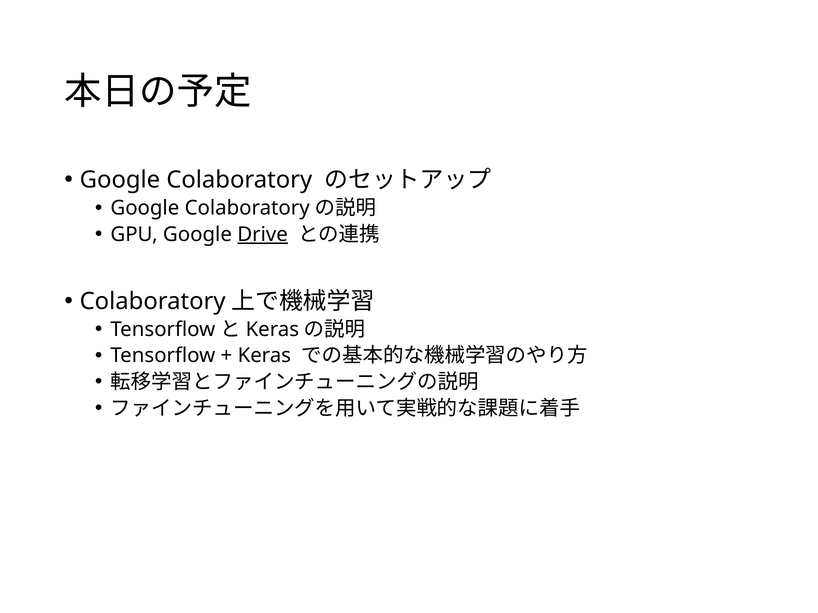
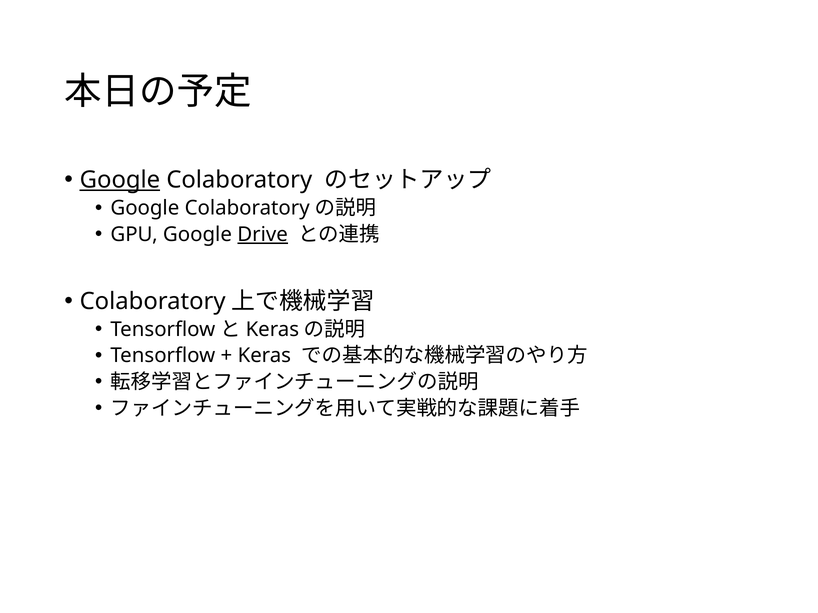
Google at (120, 180) underline: none -> present
